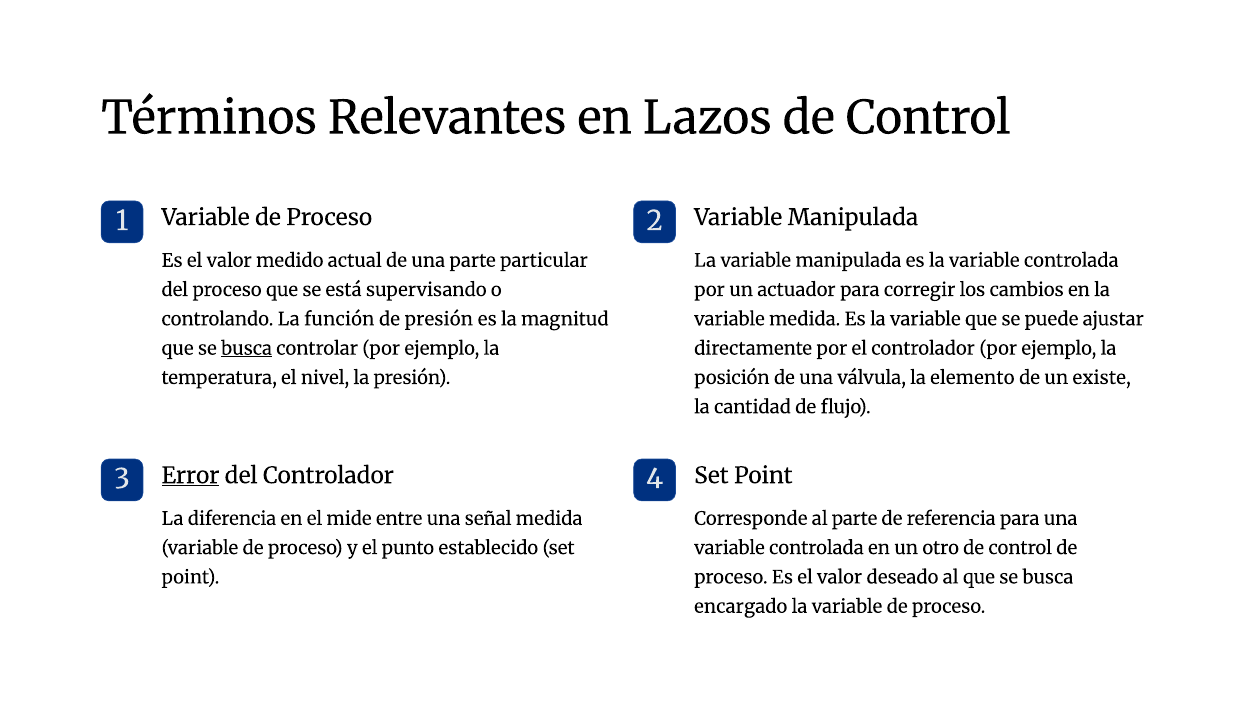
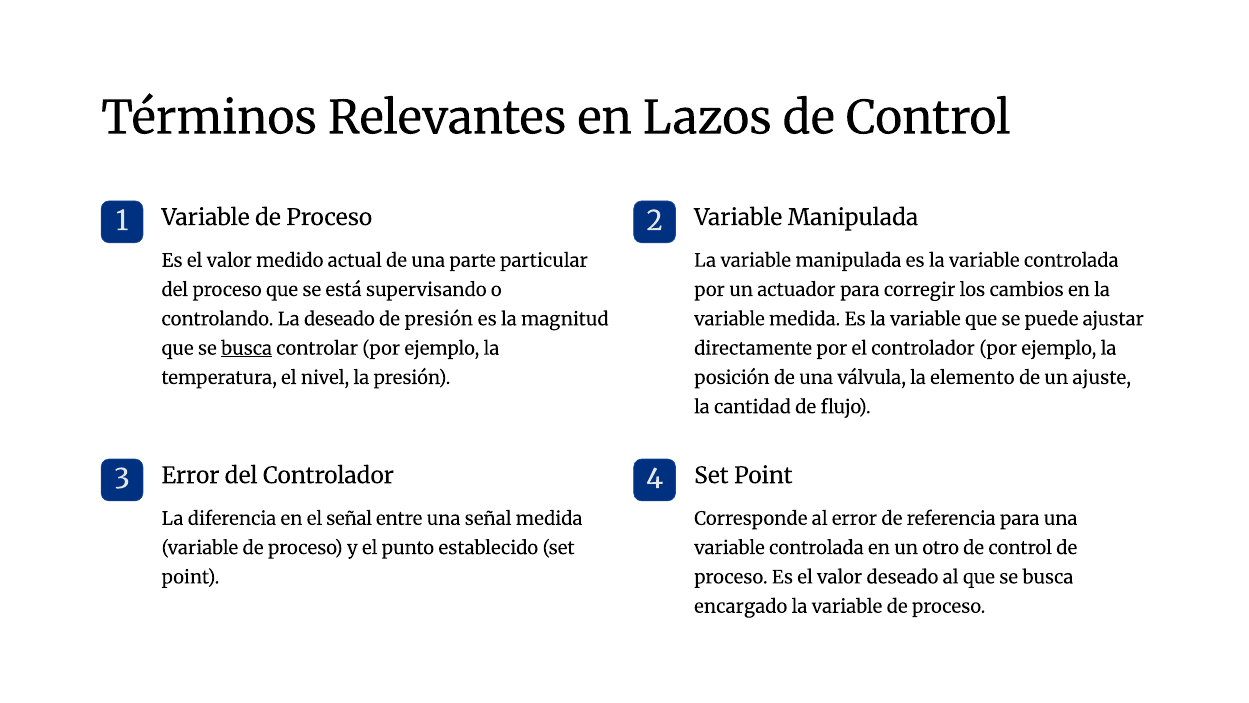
La función: función -> deseado
existe: existe -> ajuste
Error at (191, 475) underline: present -> none
al parte: parte -> error
el mide: mide -> señal
